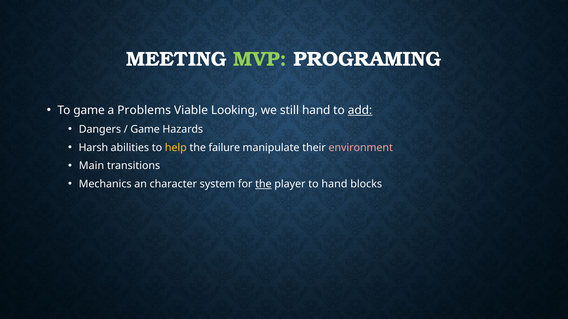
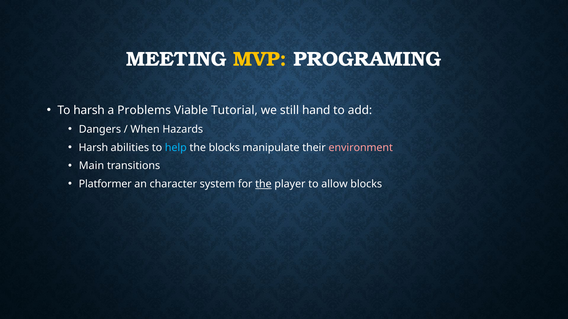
MVP colour: light green -> yellow
To game: game -> harsh
Looking: Looking -> Tutorial
add underline: present -> none
Game at (145, 129): Game -> When
help colour: yellow -> light blue
the failure: failure -> blocks
Mechanics: Mechanics -> Platformer
to hand: hand -> allow
